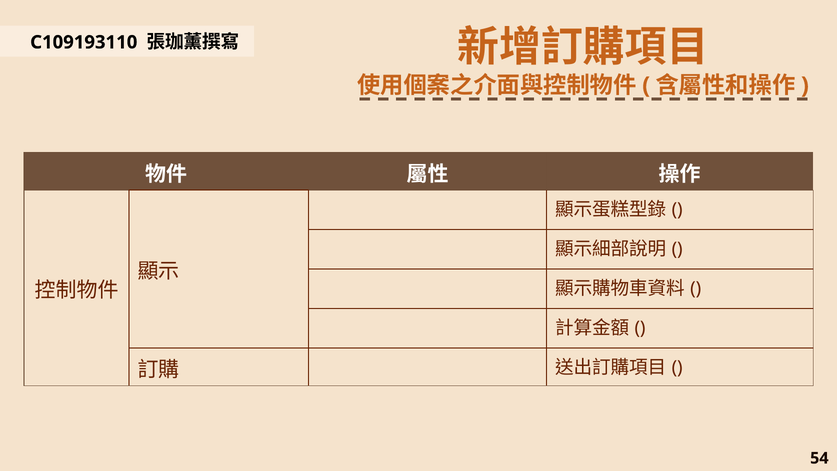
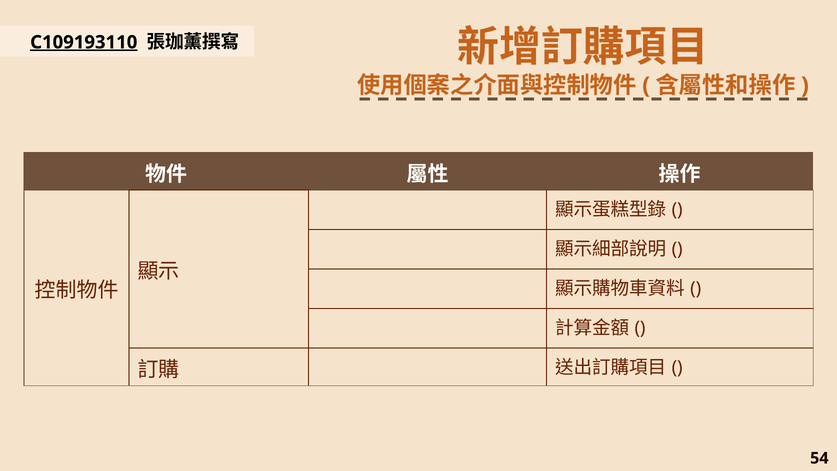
C109193110 underline: none -> present
